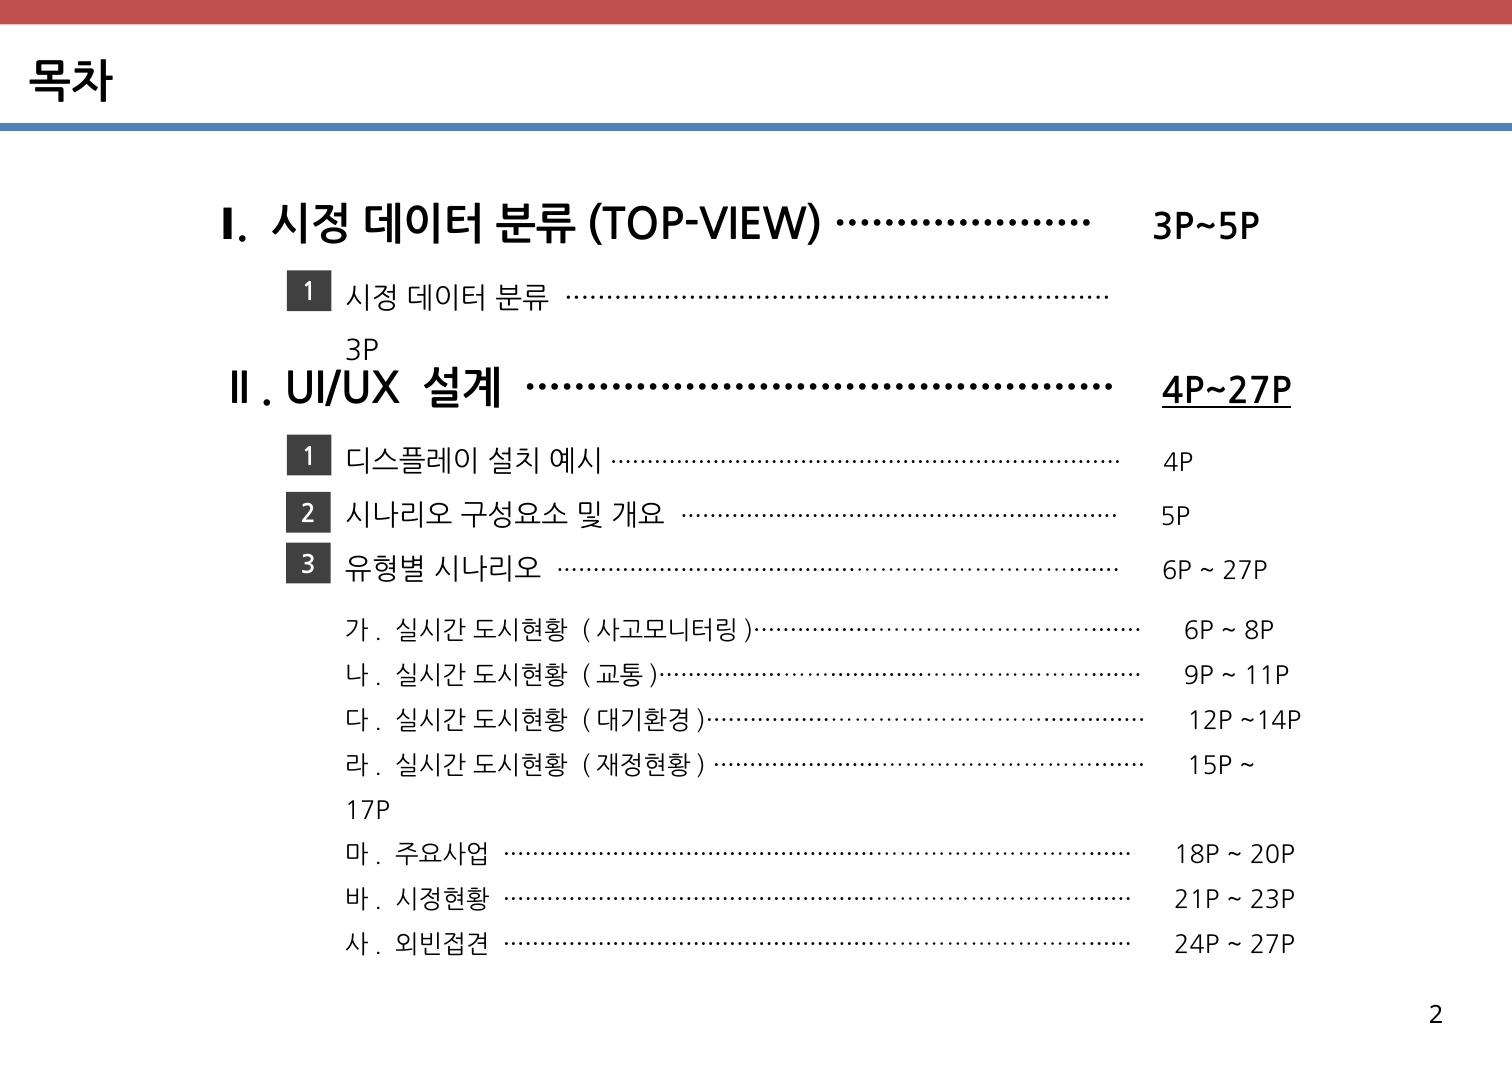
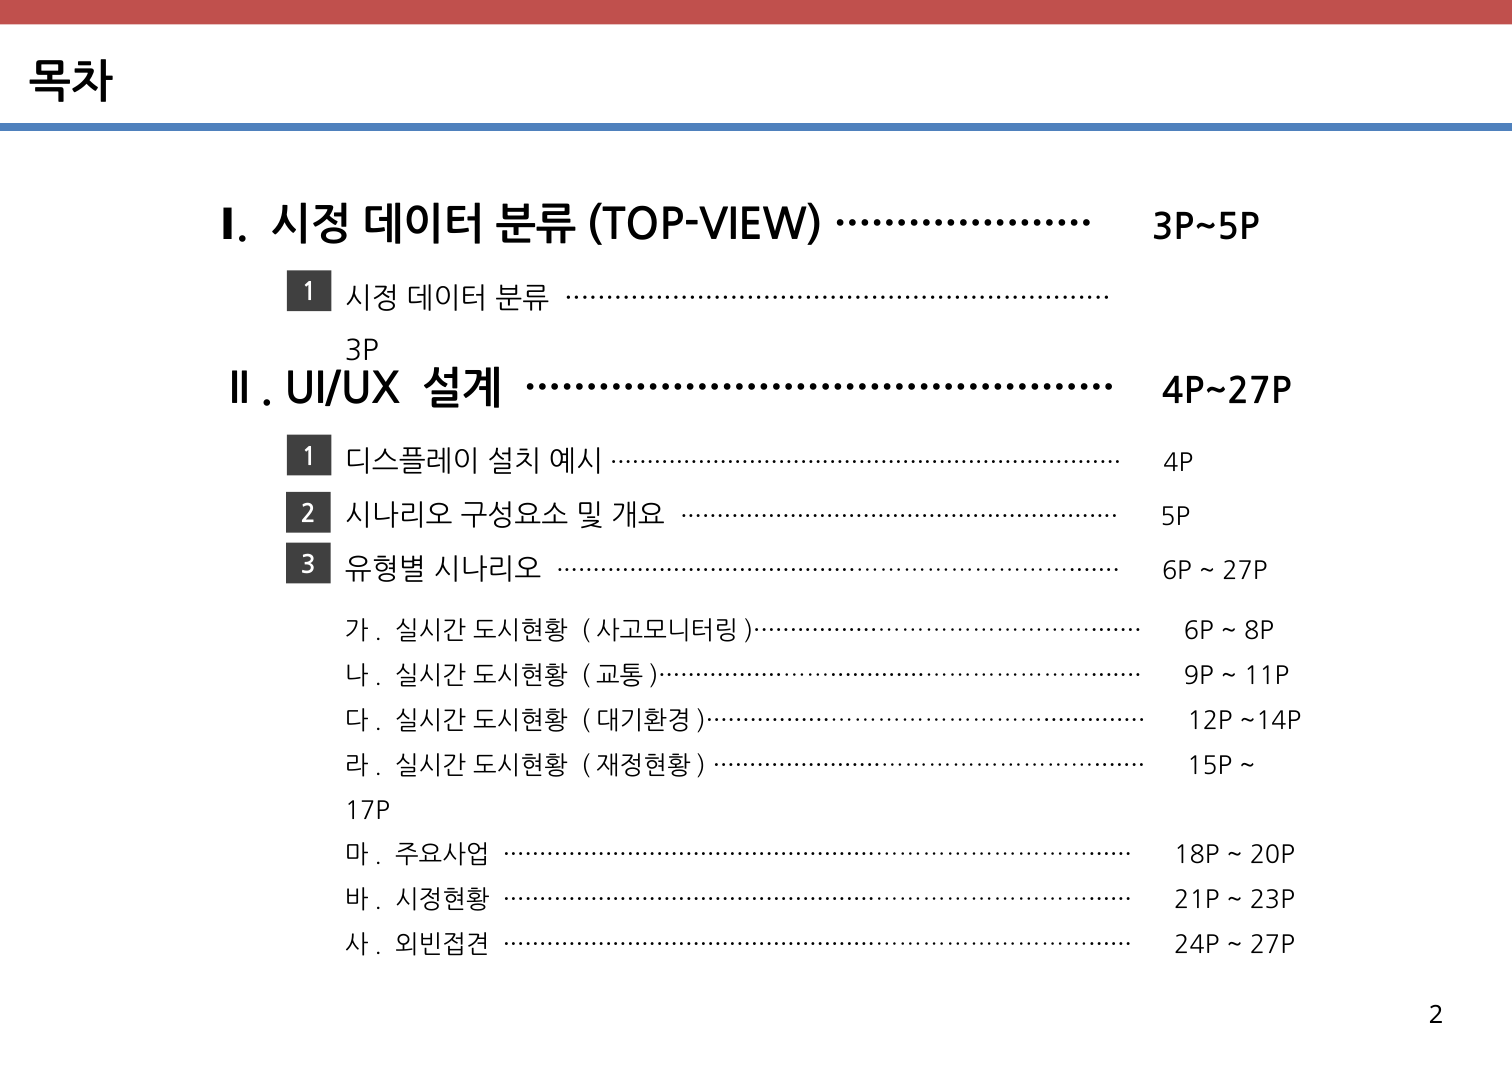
4P~27P underline: present -> none
